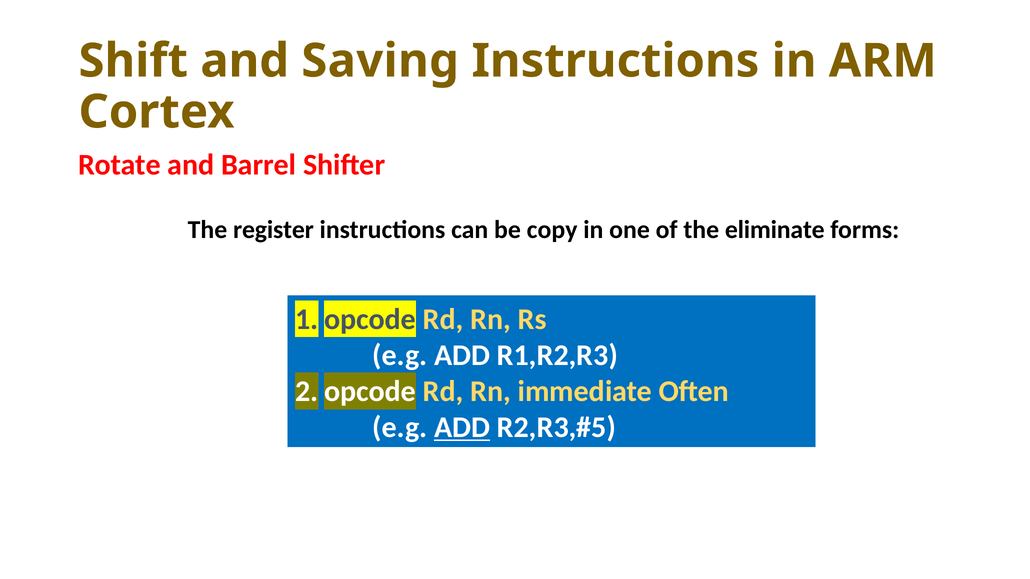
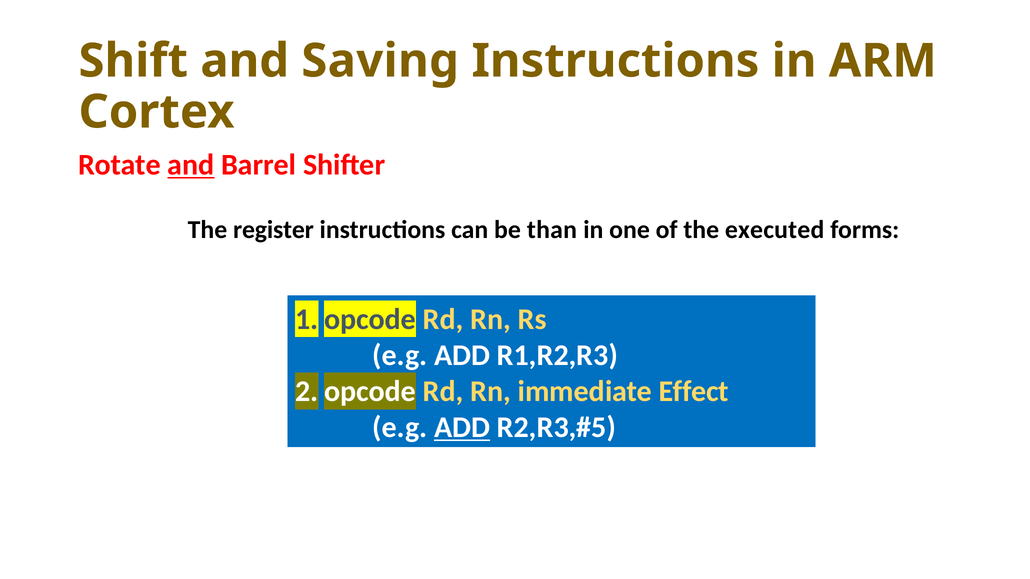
and at (191, 165) underline: none -> present
copy: copy -> than
eliminate: eliminate -> executed
Often: Often -> Effect
